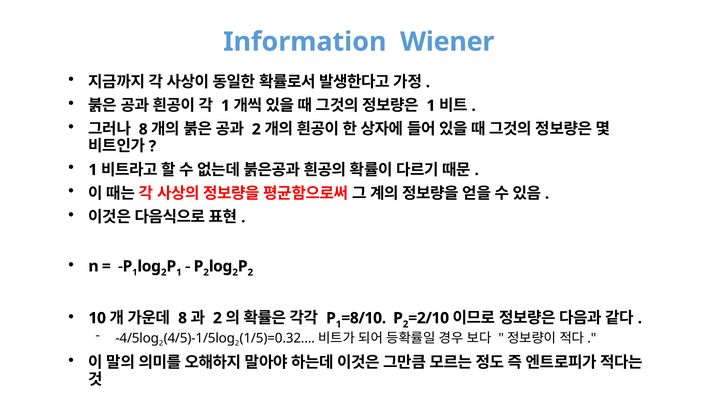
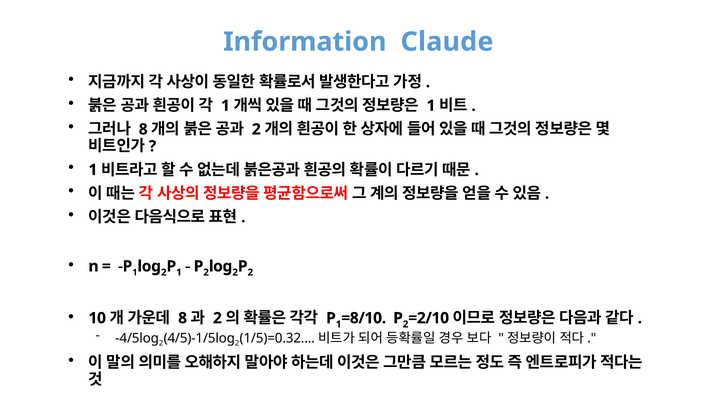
Wiener: Wiener -> Claude
